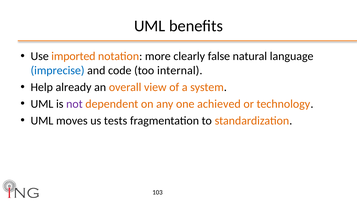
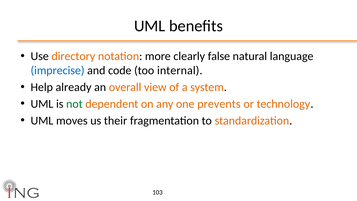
imported: imported -> directory
not colour: purple -> green
achieved: achieved -> prevents
tests: tests -> their
